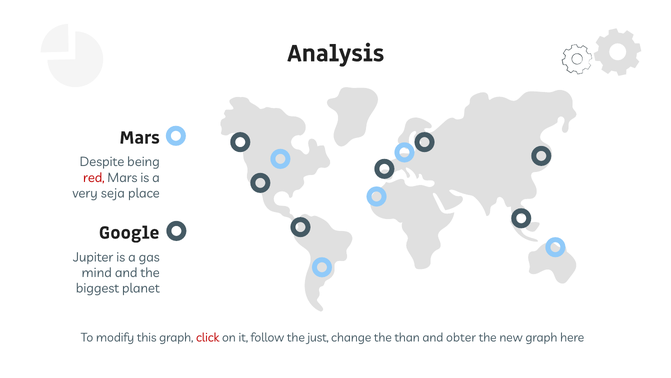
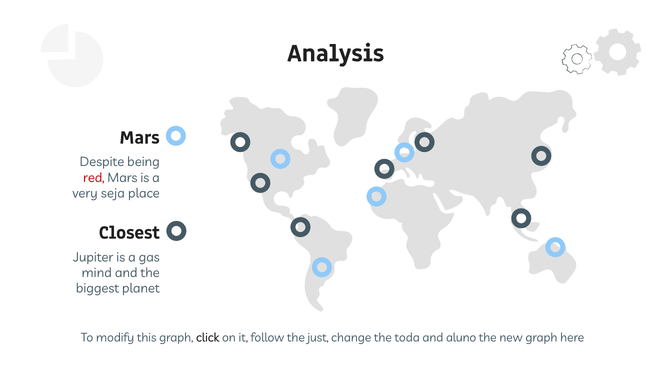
Google: Google -> Closest
click colour: red -> black
than: than -> toda
obter: obter -> aluno
